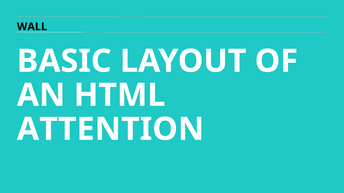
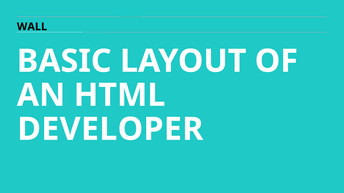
ATTENTION: ATTENTION -> DEVELOPER
